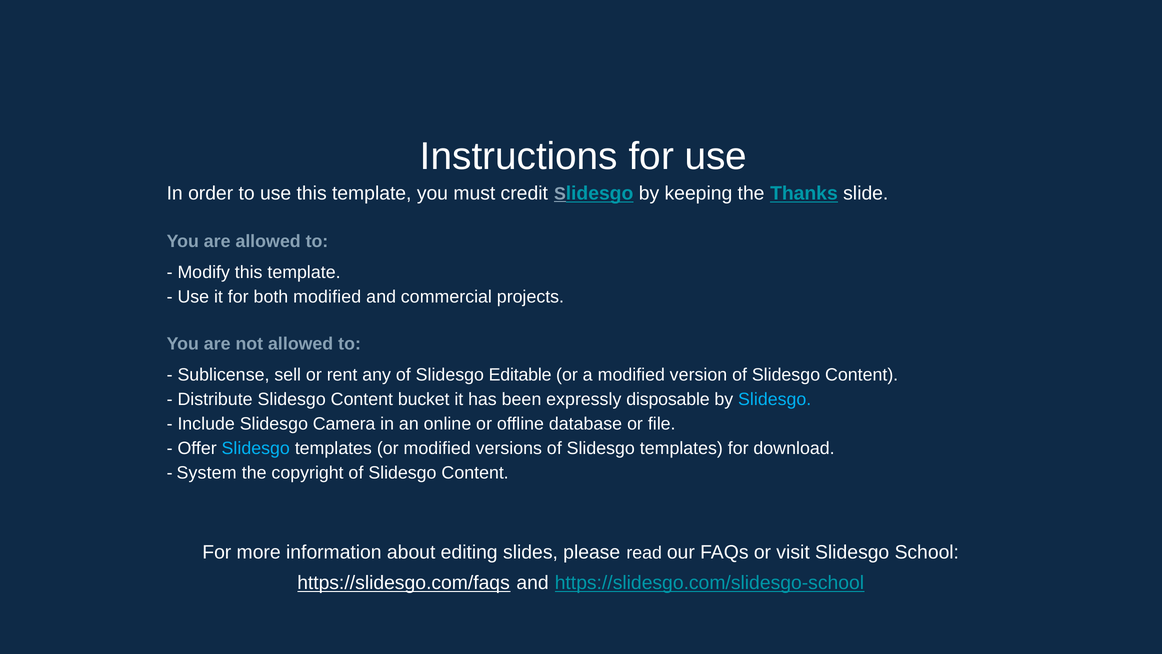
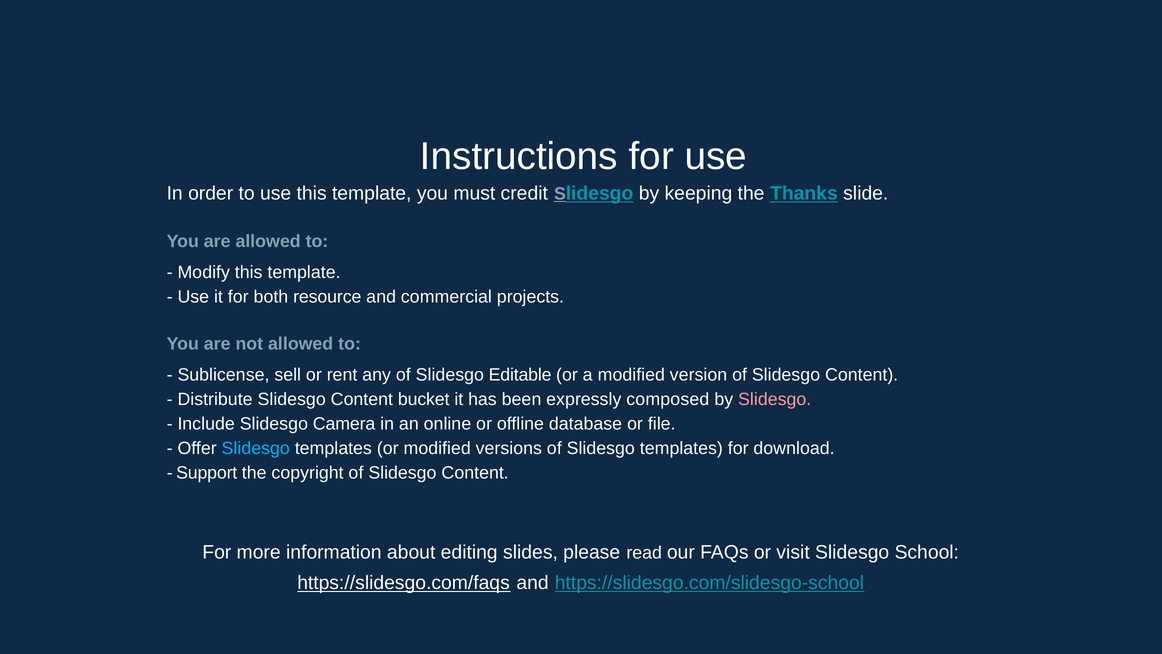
both modified: modified -> resource
disposable: disposable -> composed
Slidesgo at (775, 399) colour: light blue -> pink
System: System -> Support
